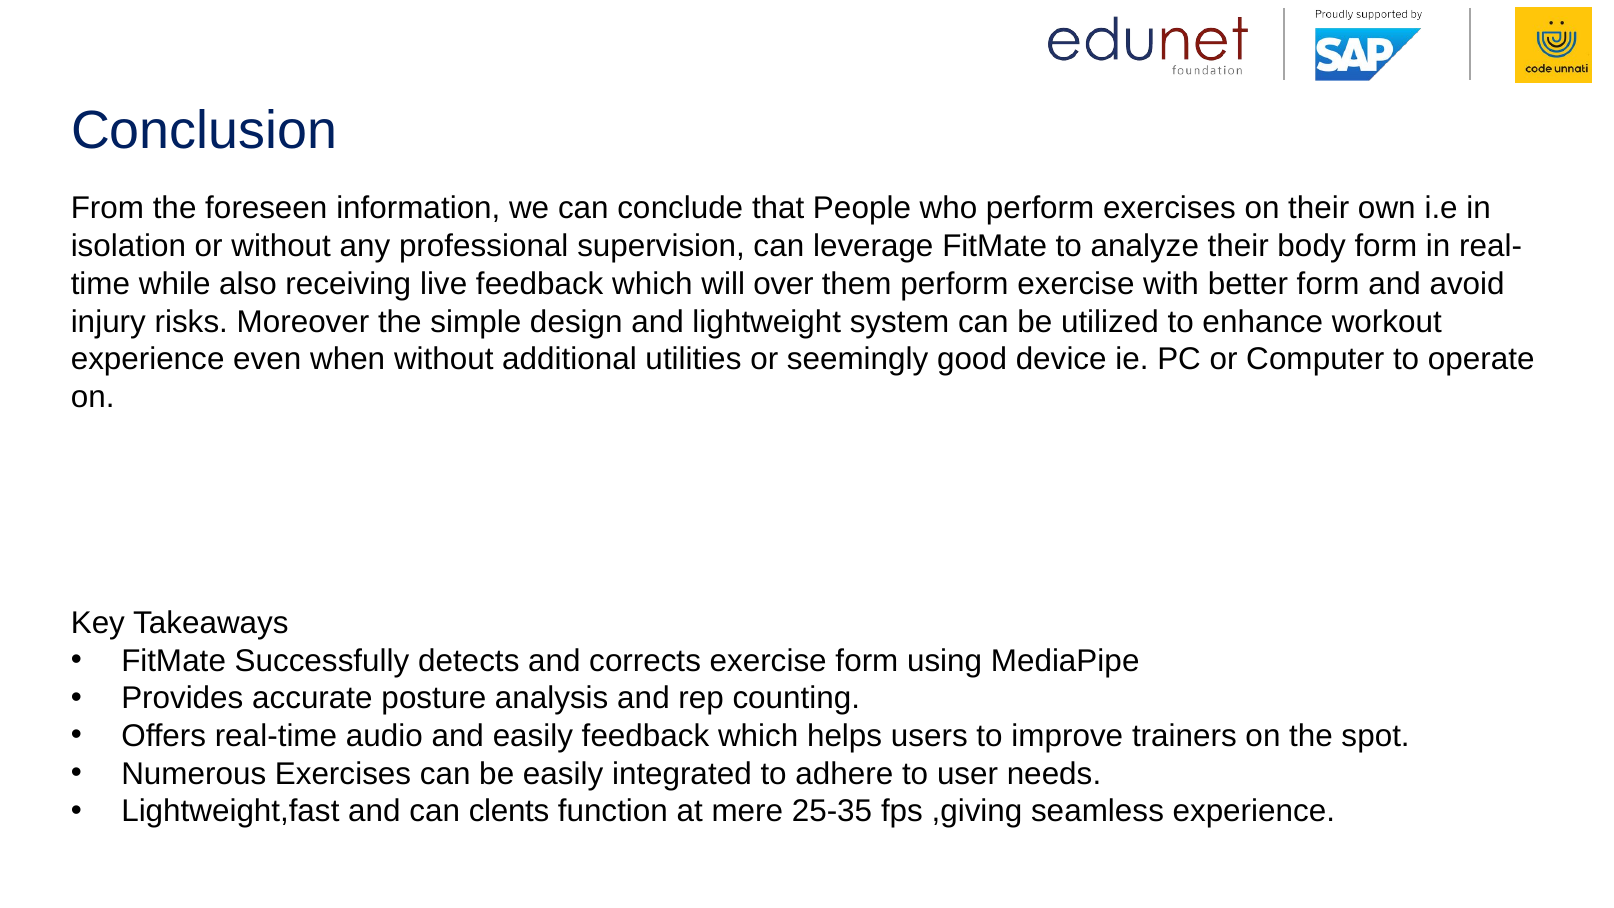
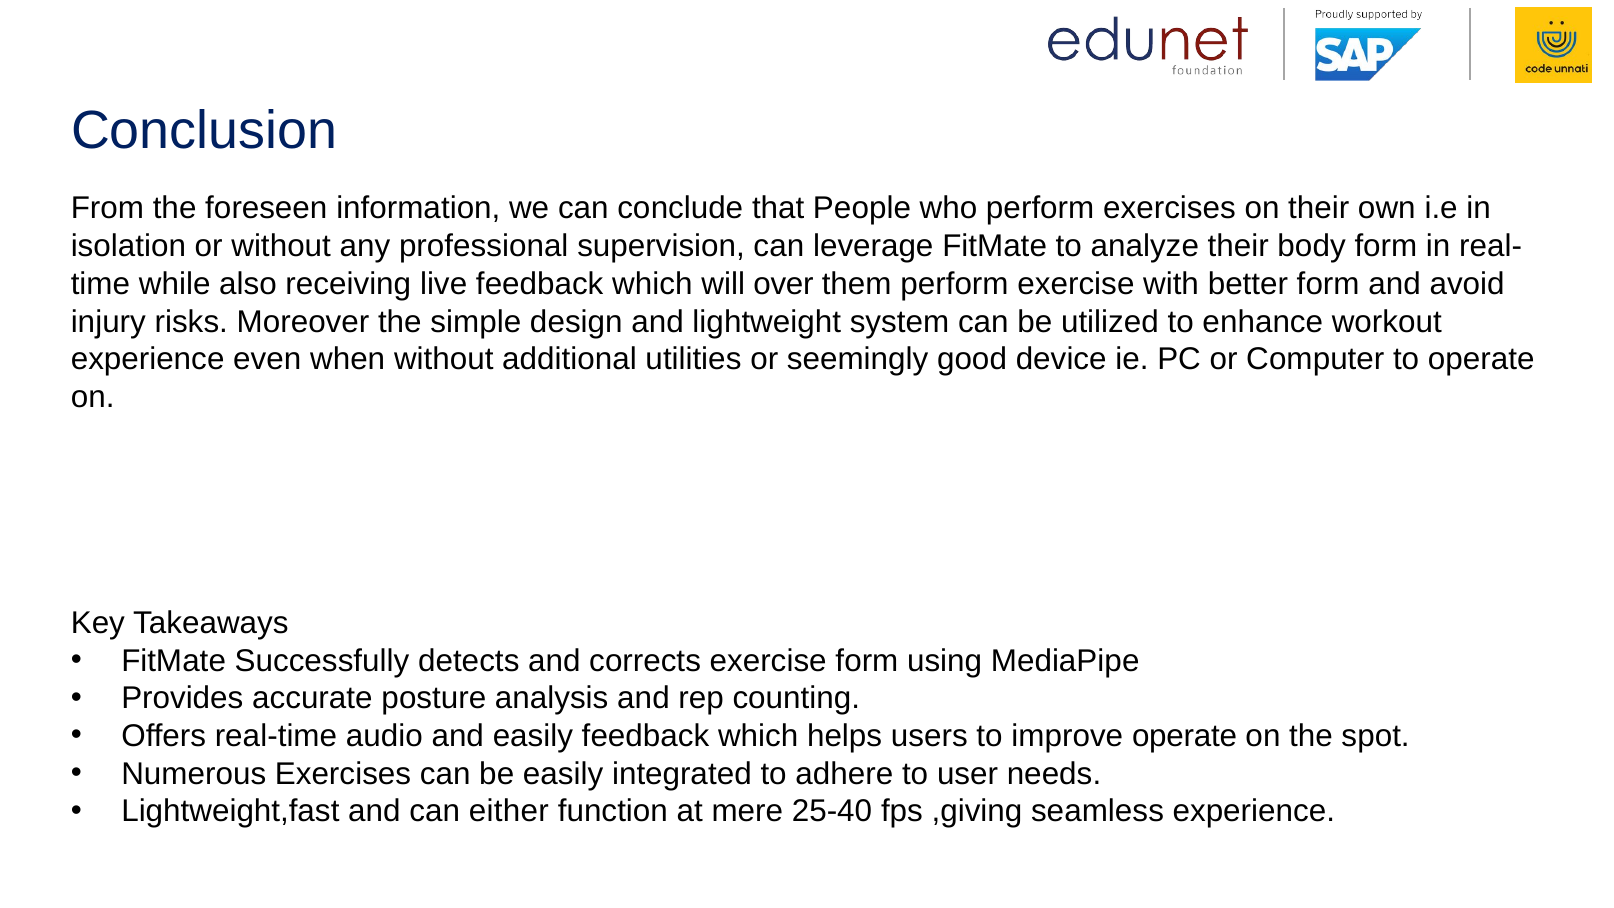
improve trainers: trainers -> operate
clents: clents -> either
25-35: 25-35 -> 25-40
